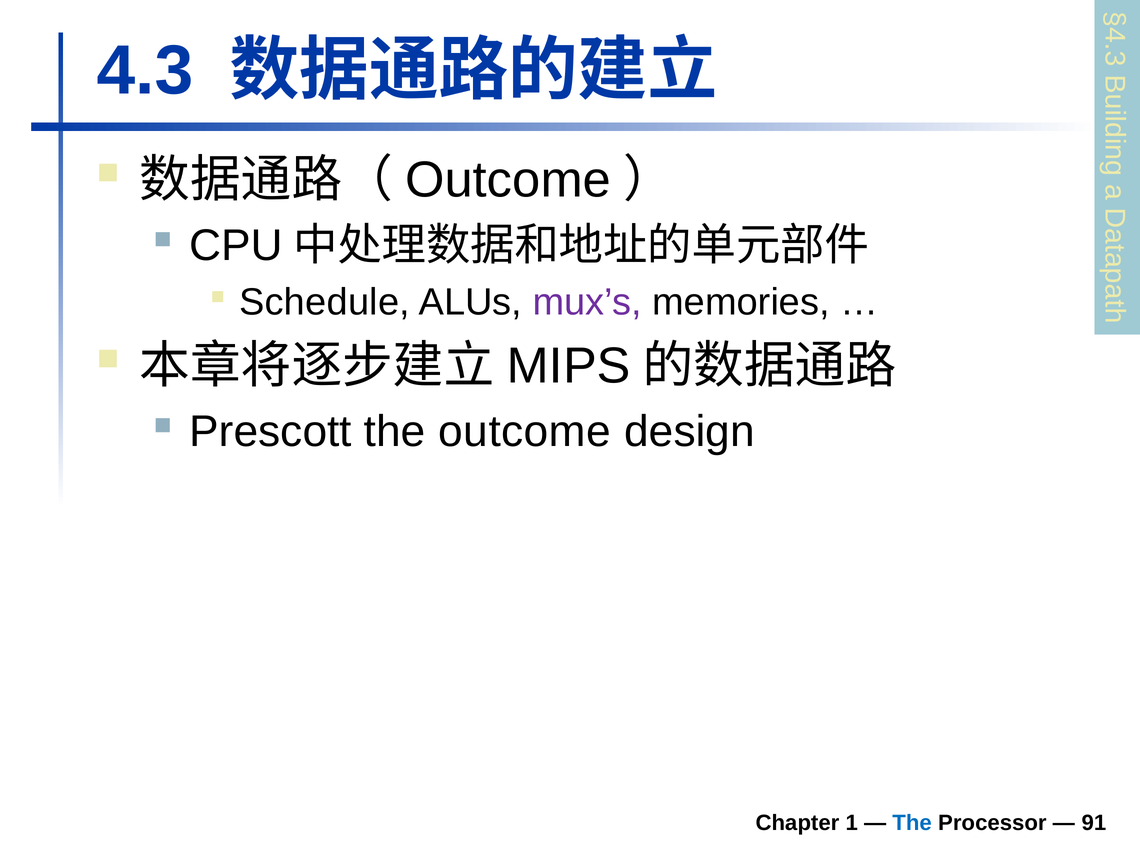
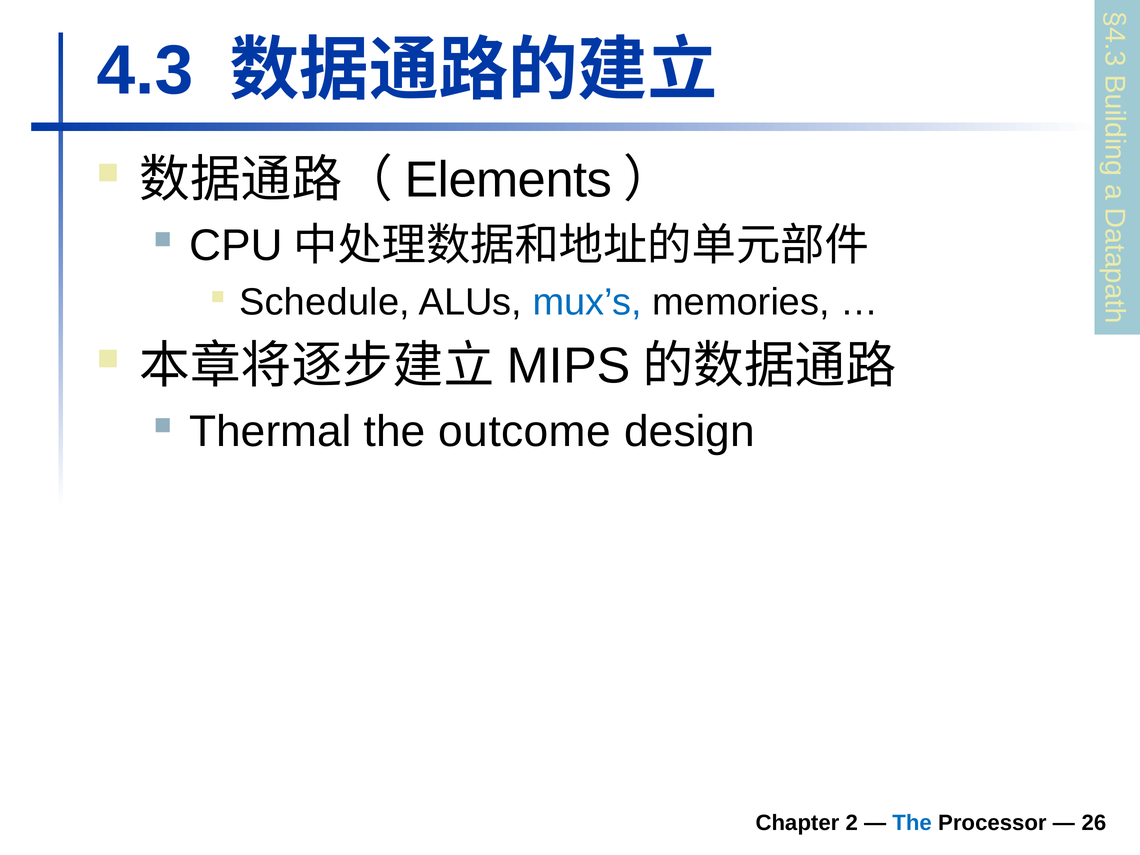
Outcome at (508, 180): Outcome -> Elements
mux’s colour: purple -> blue
Prescott: Prescott -> Thermal
1: 1 -> 2
91: 91 -> 26
